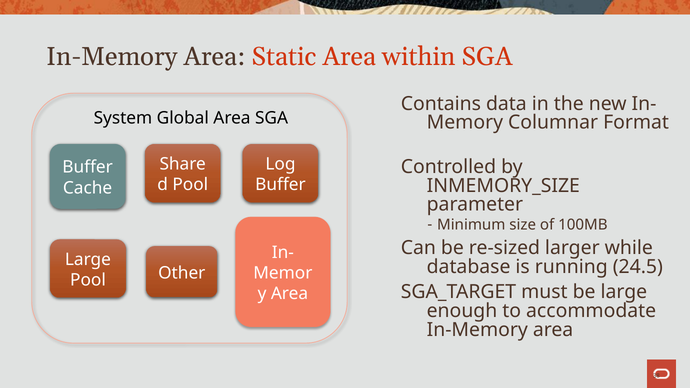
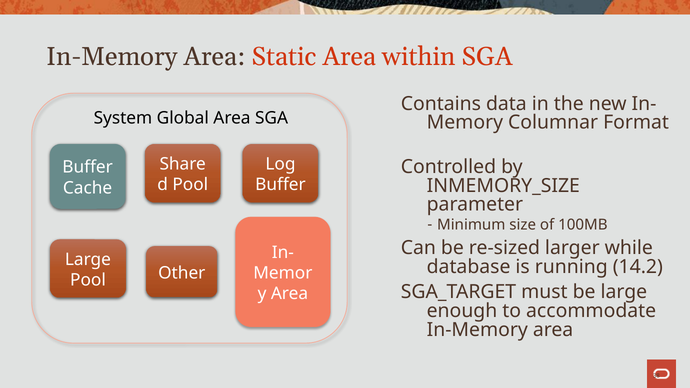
24.5: 24.5 -> 14.2
